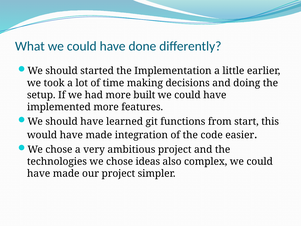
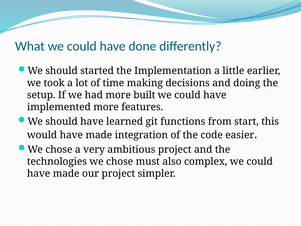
ideas: ideas -> must
